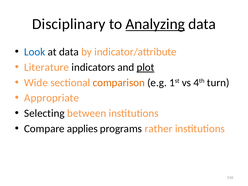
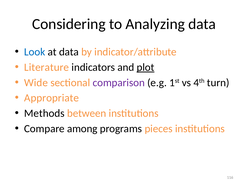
Disciplinary: Disciplinary -> Considering
Analyzing underline: present -> none
comparison colour: orange -> purple
Selecting: Selecting -> Methods
applies: applies -> among
rather: rather -> pieces
